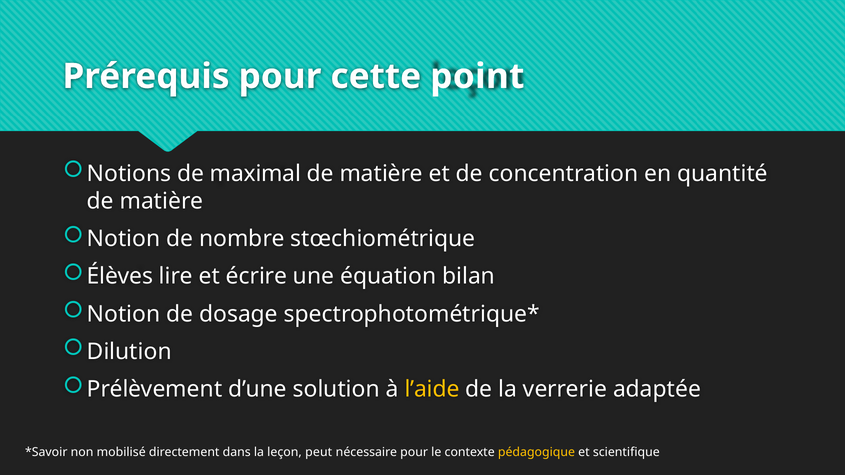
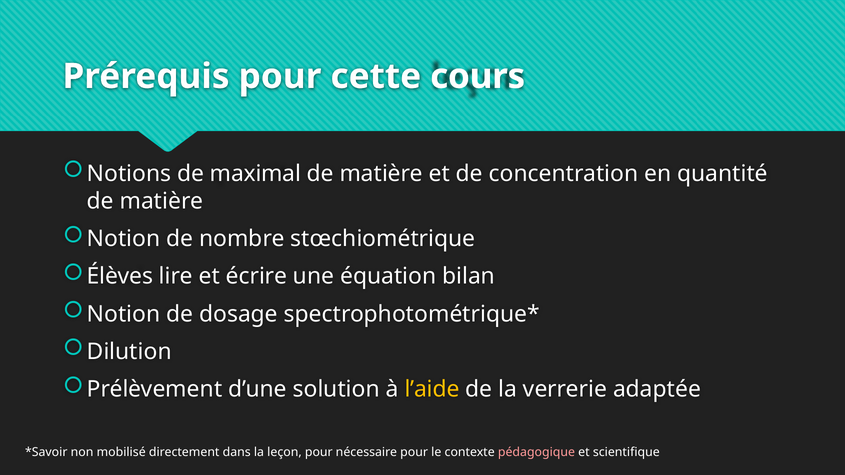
point: point -> cours
leçon peut: peut -> pour
pédagogique colour: yellow -> pink
